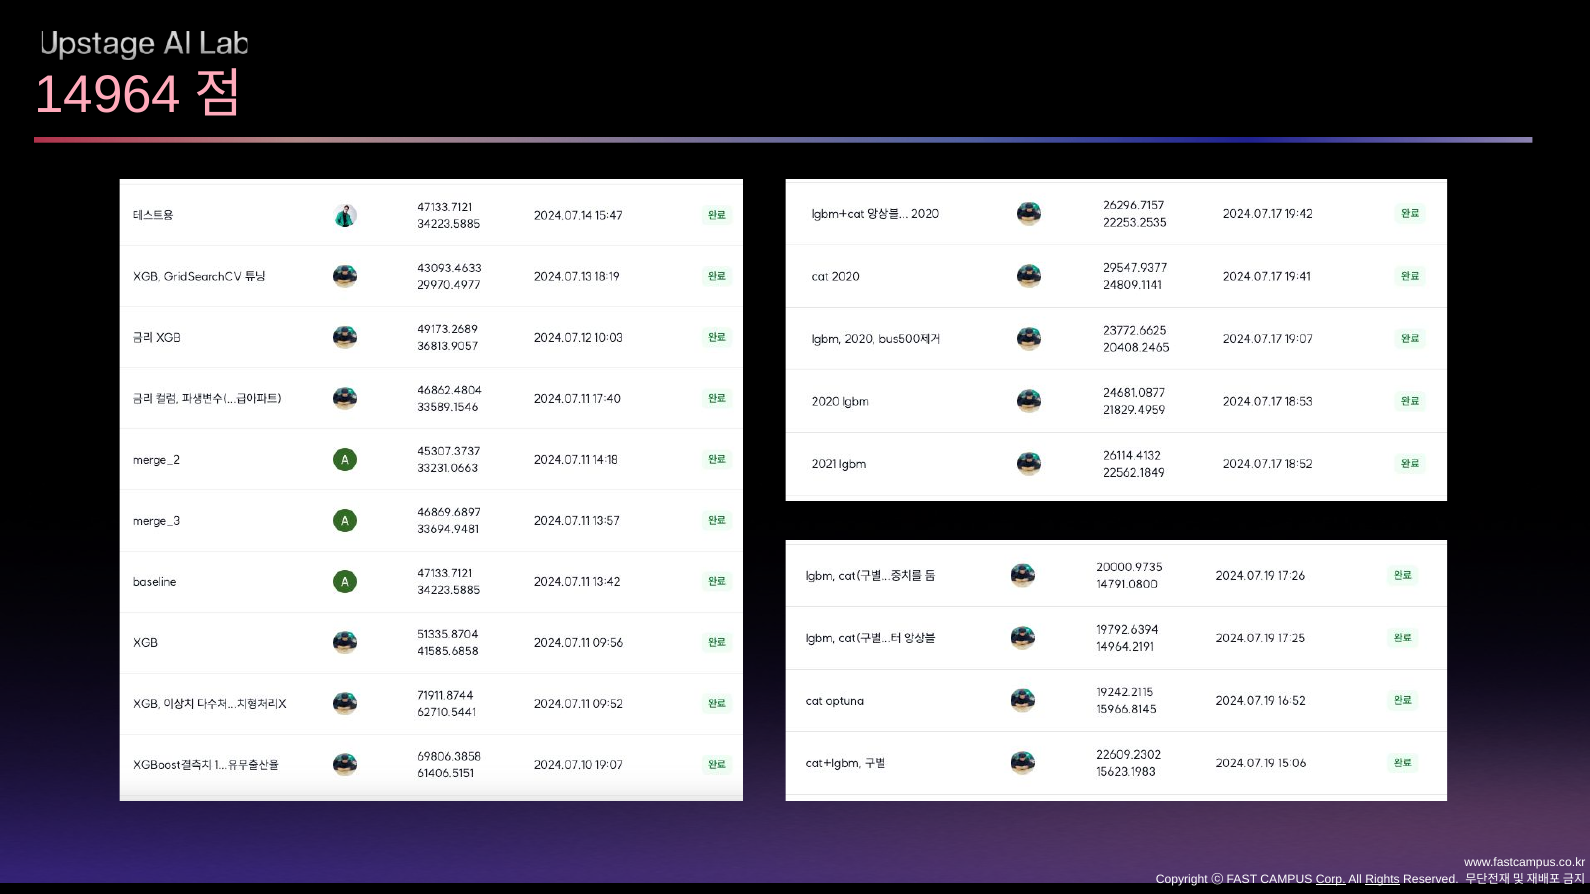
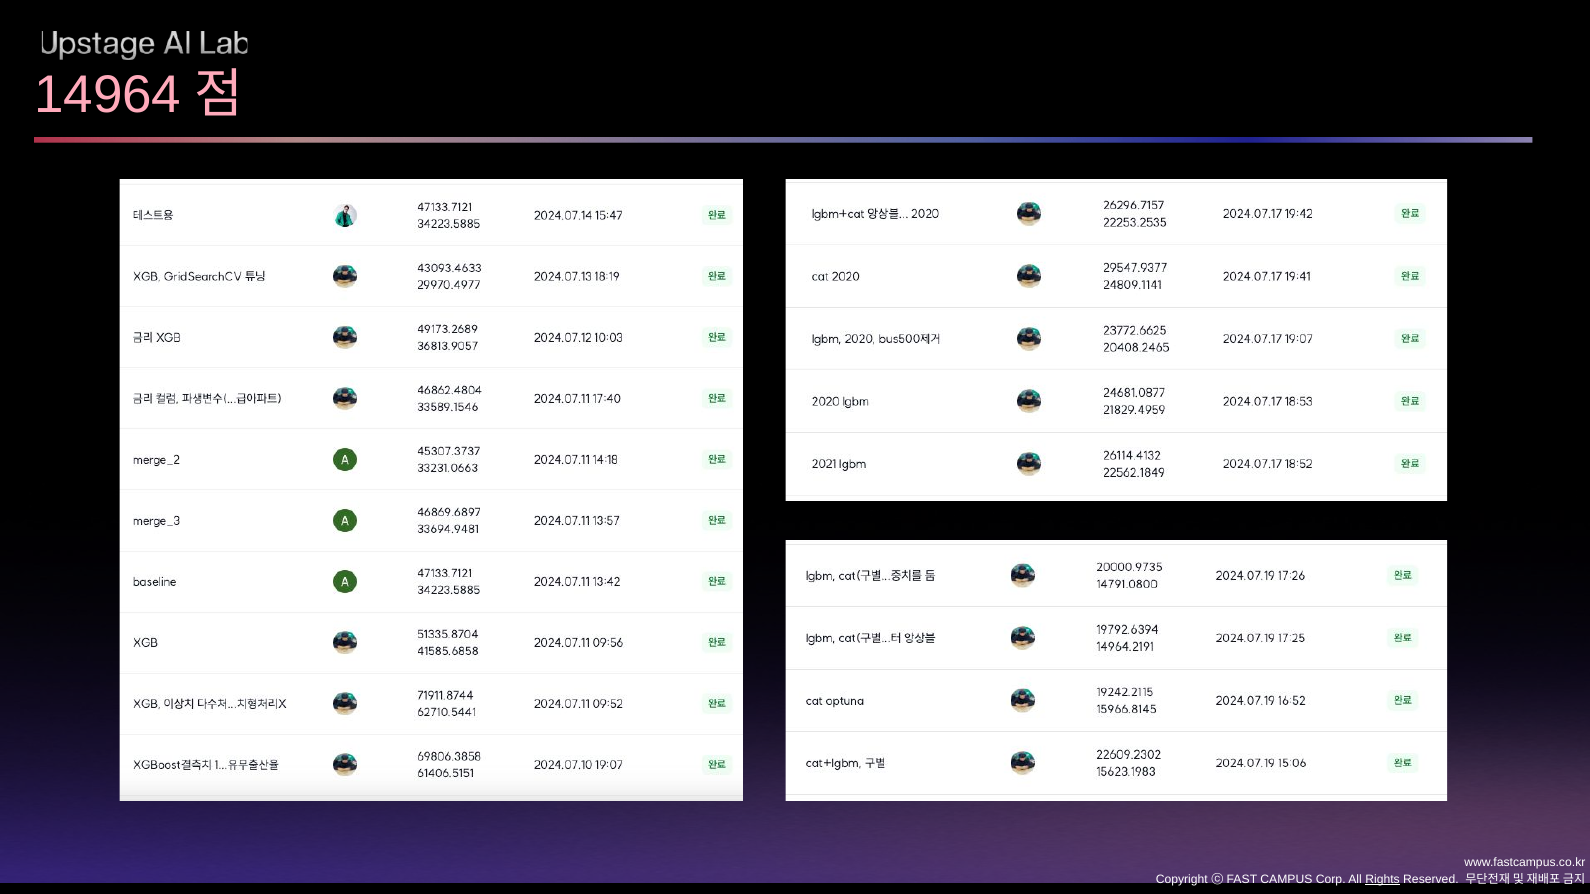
Corp underline: present -> none
